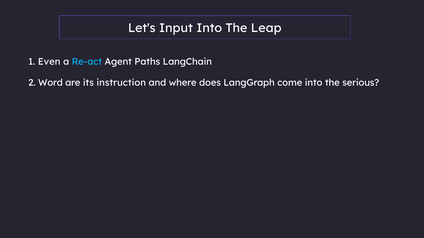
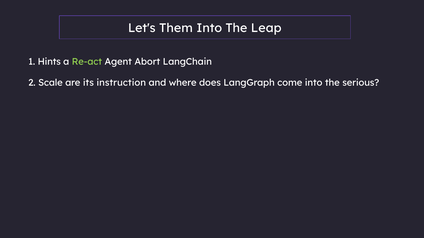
Input: Input -> Them
Even: Even -> Hints
Re-act colour: light blue -> light green
Paths: Paths -> Abort
Word: Word -> Scale
